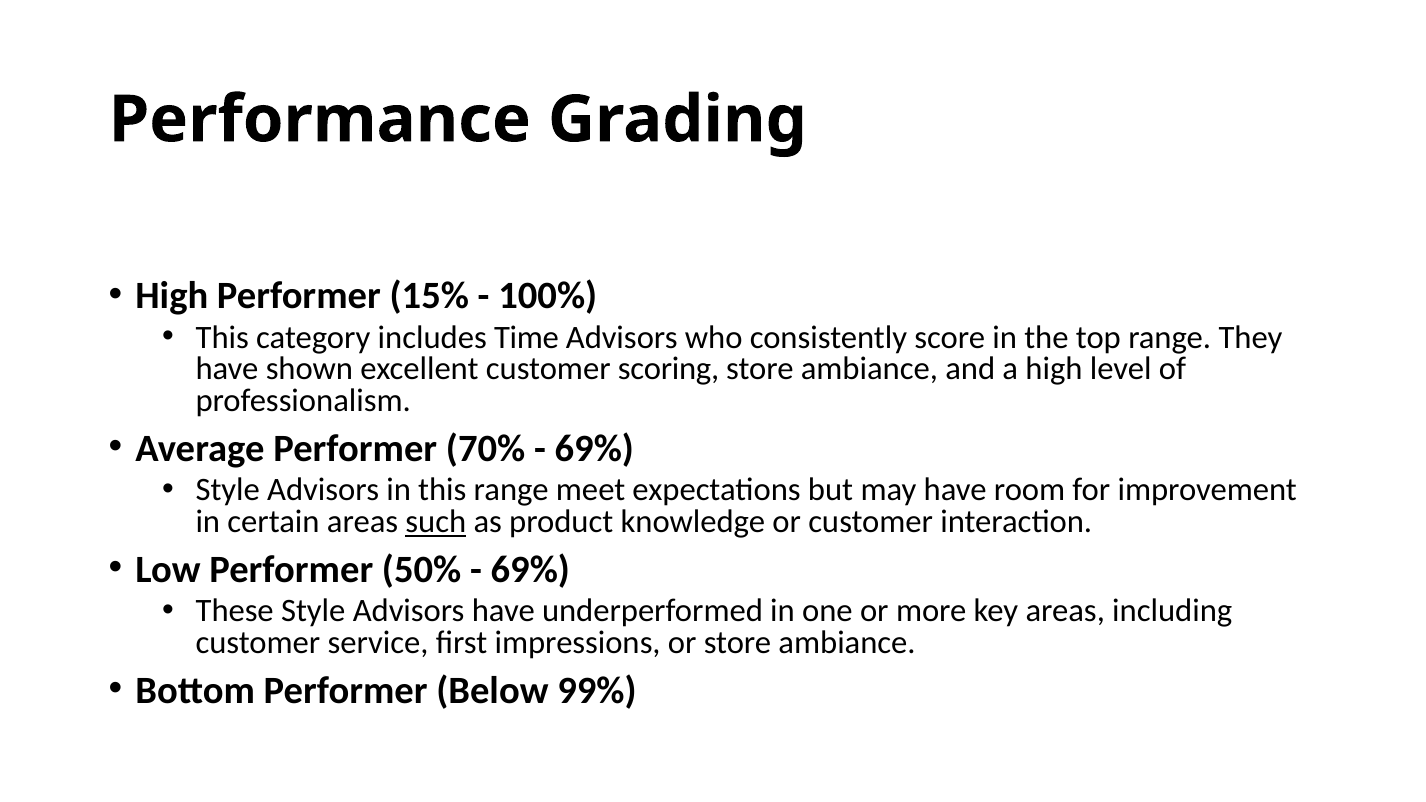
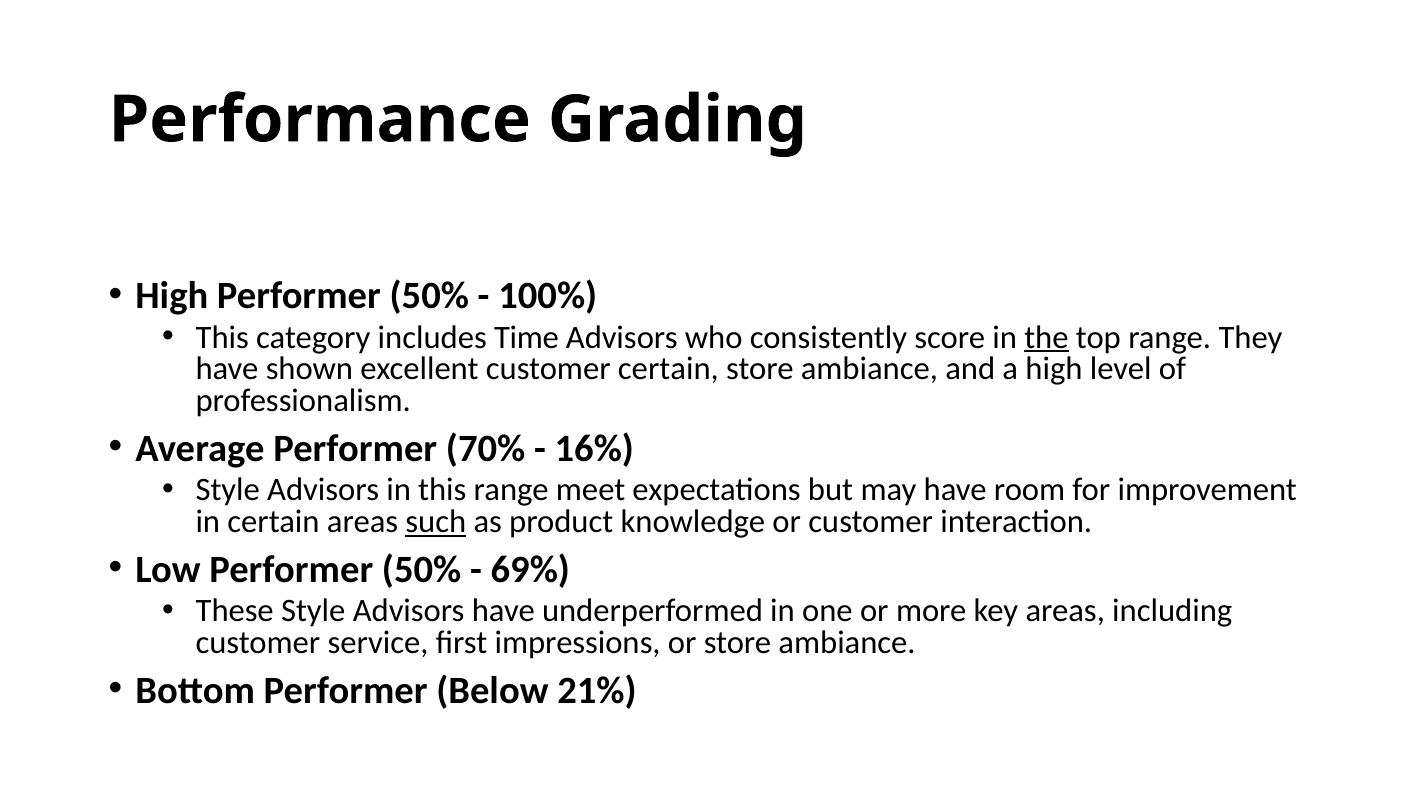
High Performer 15%: 15% -> 50%
the underline: none -> present
customer scoring: scoring -> certain
69% at (594, 449): 69% -> 16%
99%: 99% -> 21%
